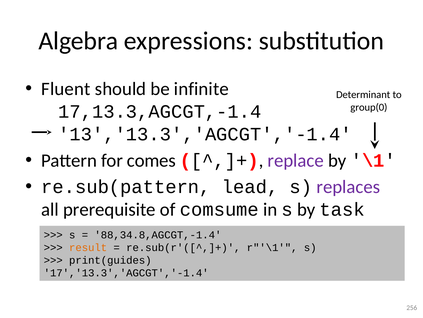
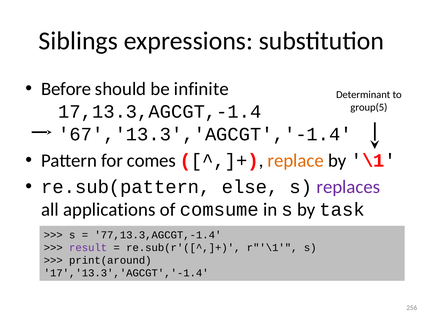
Algebra: Algebra -> Siblings
Fluent: Fluent -> Before
group(0: group(0 -> group(5
13','13.3','AGCGT','-1.4: 13','13.3','AGCGT','-1.4 -> 67','13.3','AGCGT','-1.4
replace colour: purple -> orange
lead: lead -> else
prerequisite: prerequisite -> applications
88,34.8,AGCGT,-1.4: 88,34.8,AGCGT,-1.4 -> 77,13.3,AGCGT,-1.4
result colour: orange -> purple
print(guides: print(guides -> print(around
